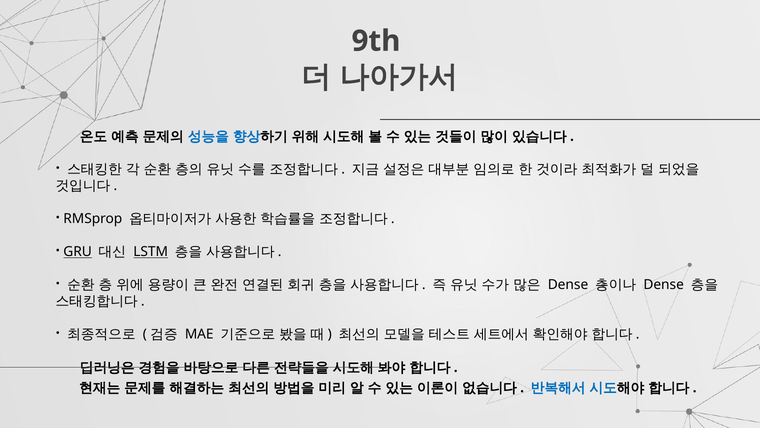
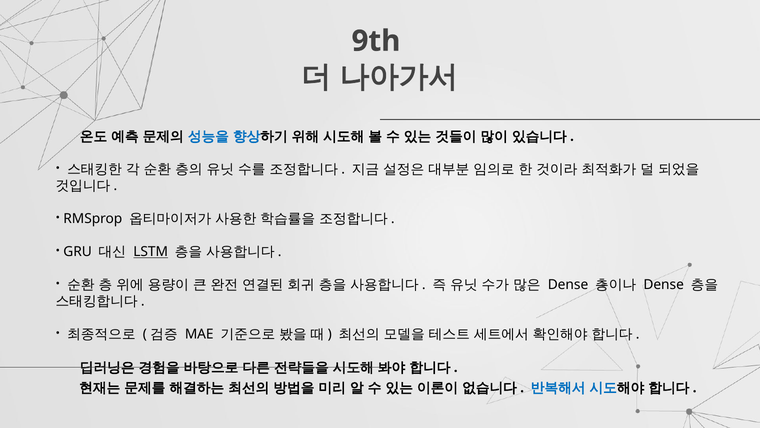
GRU underline: present -> none
